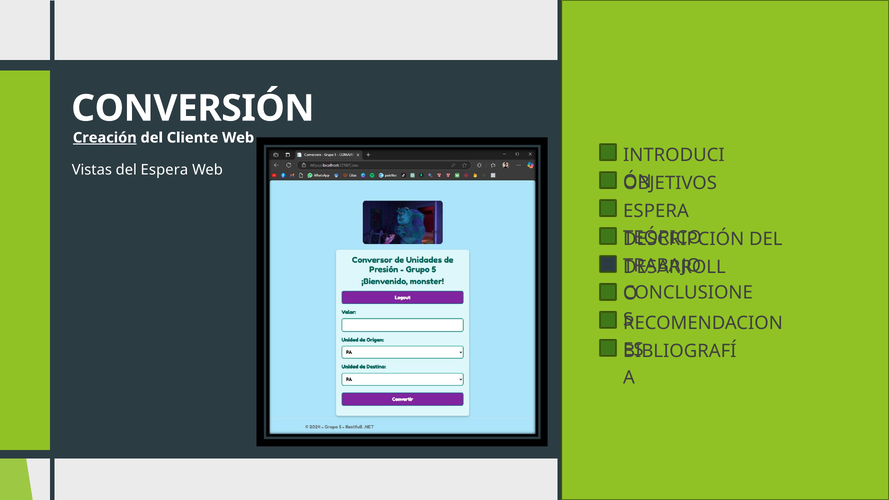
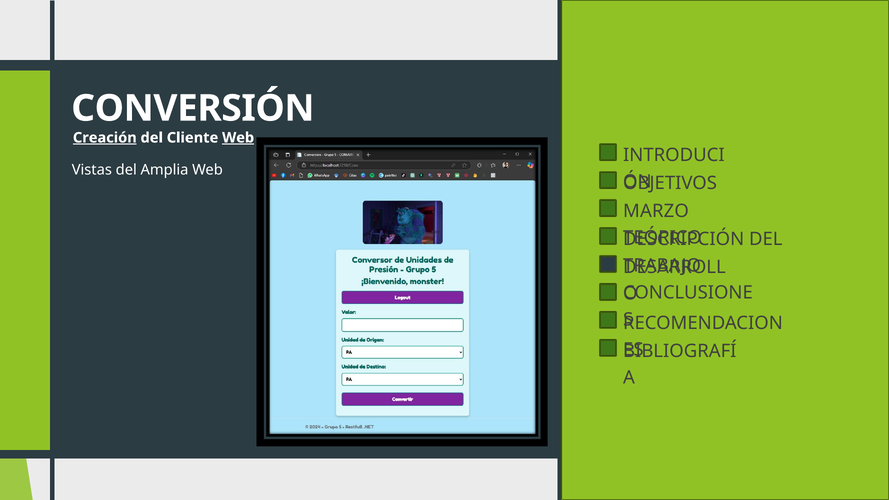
Web at (238, 138) underline: none -> present
del Espera: Espera -> Amplia
ESPERA at (656, 211): ESPERA -> MARZO
